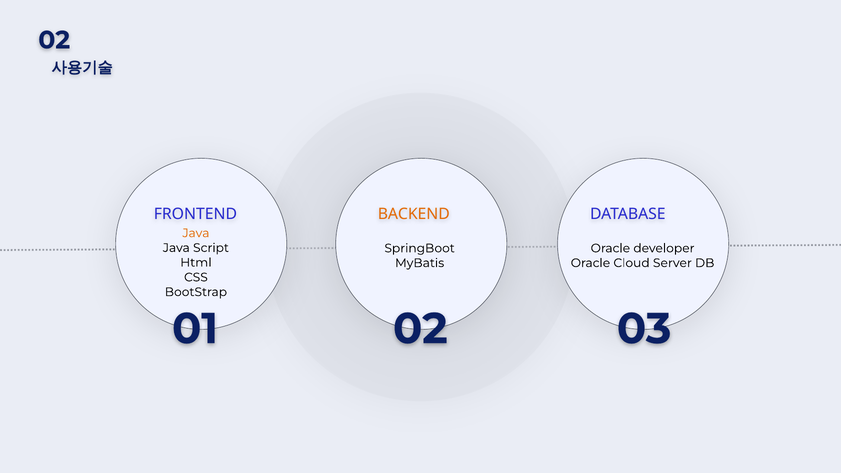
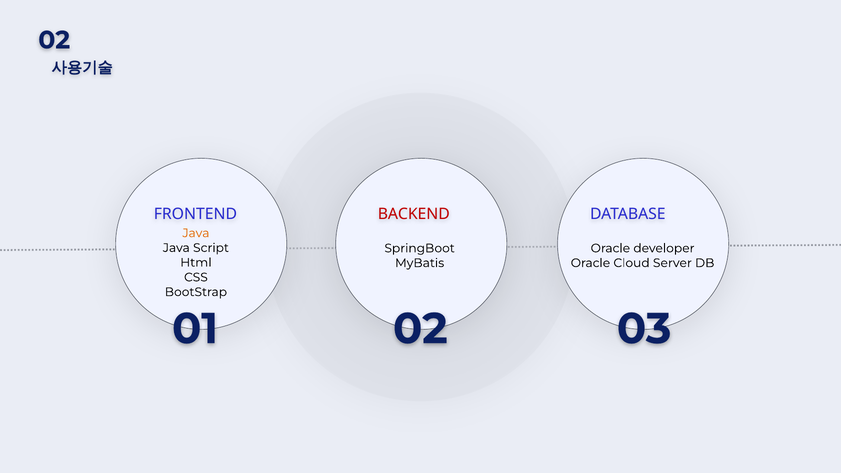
BACKEND colour: orange -> red
